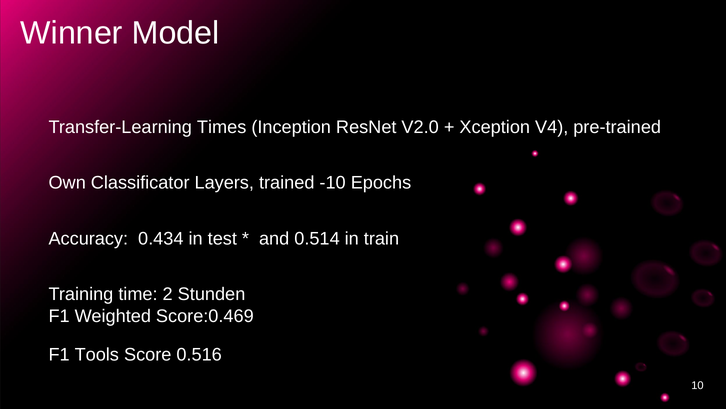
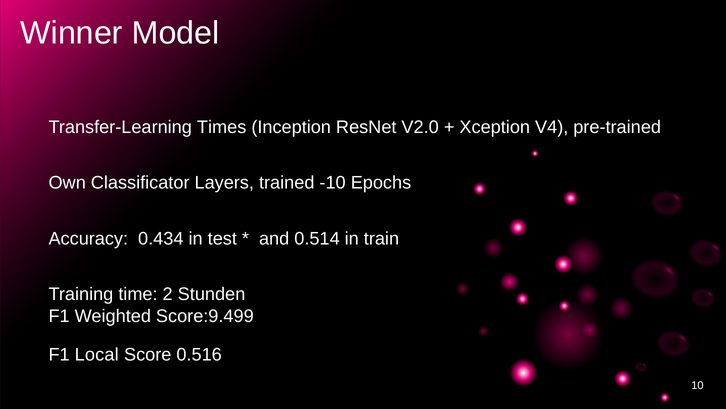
Score:0.469: Score:0.469 -> Score:9.499
Tools: Tools -> Local
